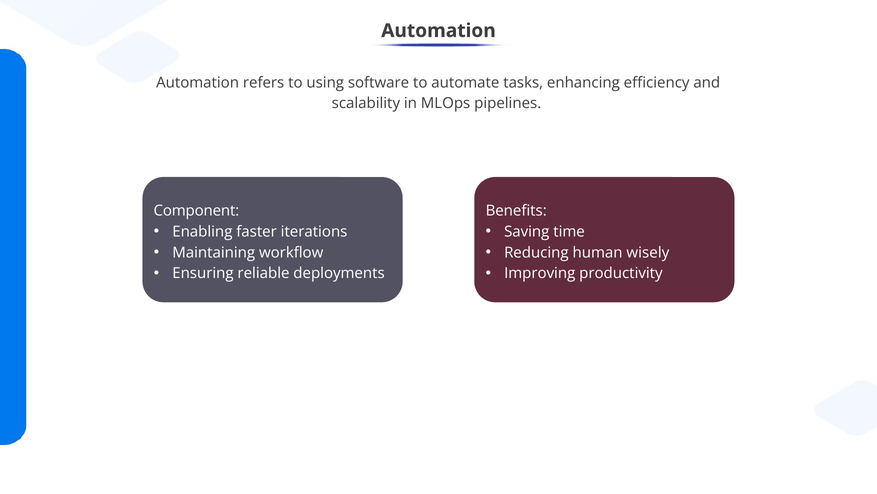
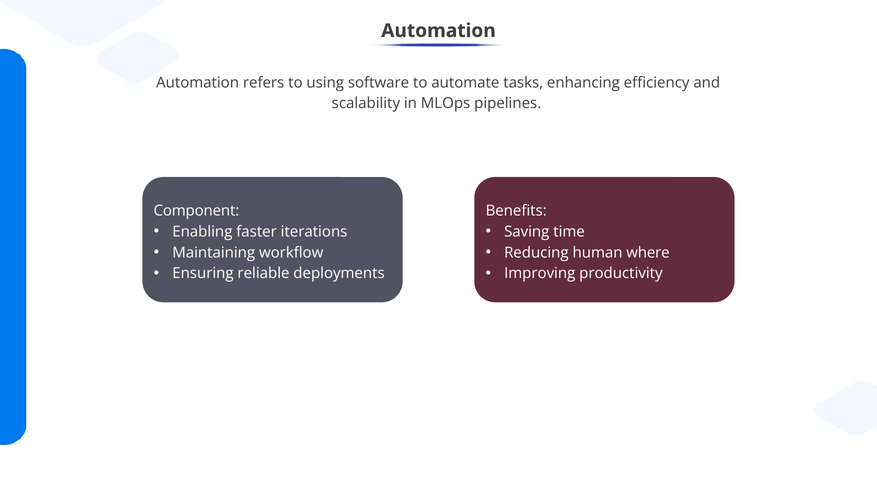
wisely: wisely -> where
